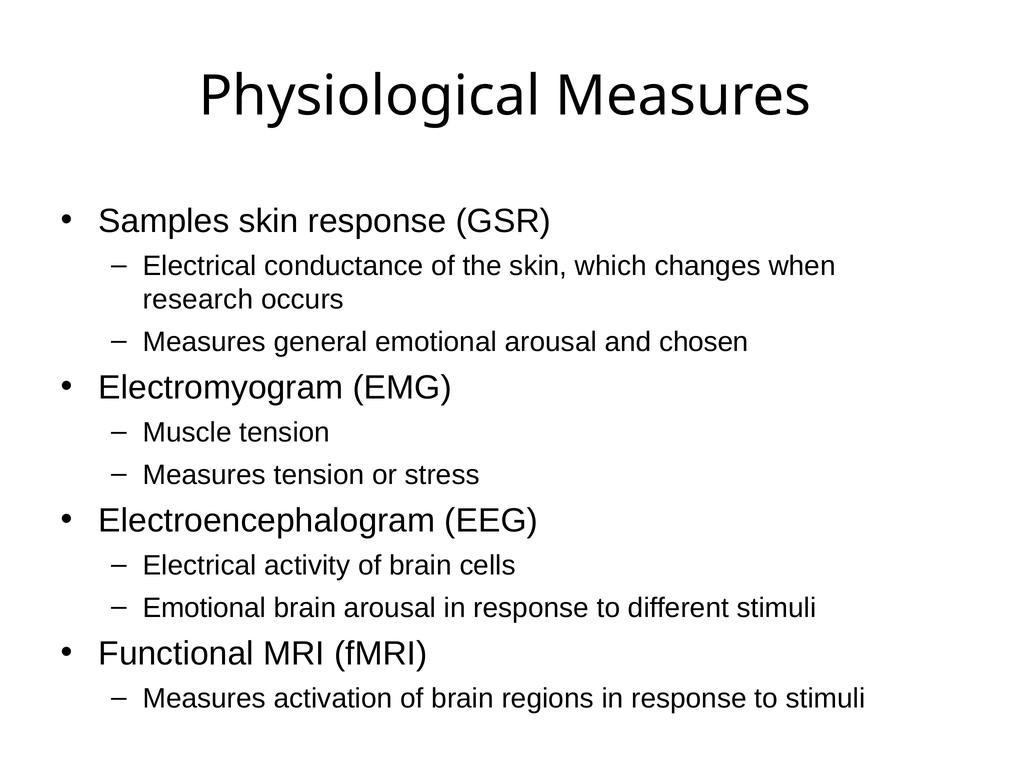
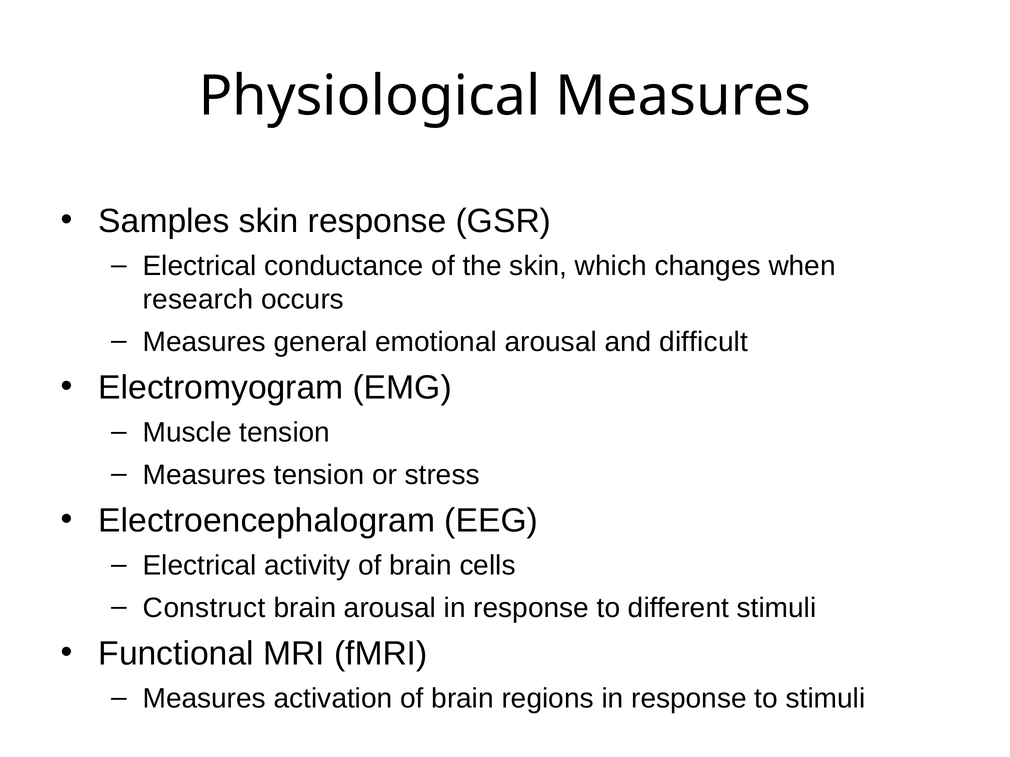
chosen: chosen -> difficult
Emotional at (204, 608): Emotional -> Construct
